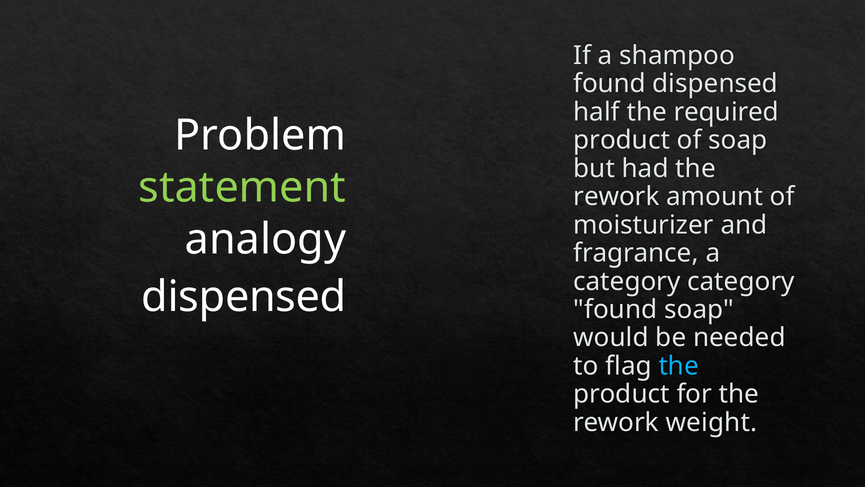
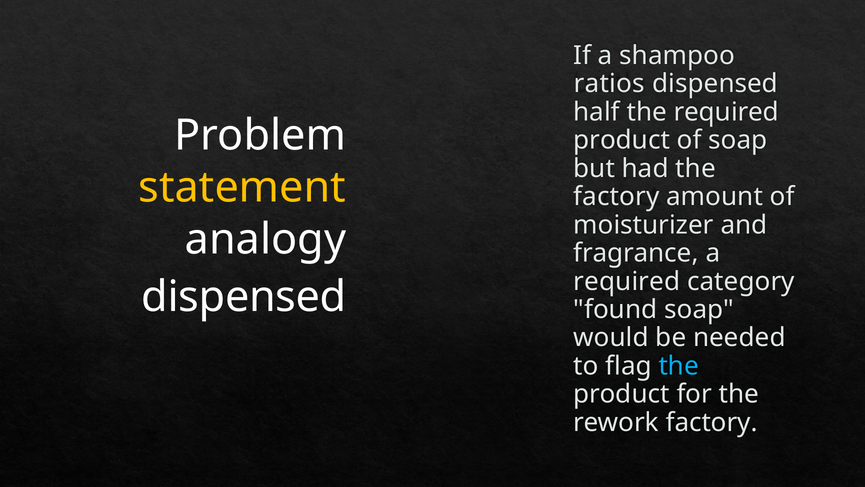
found at (610, 84): found -> ratios
statement colour: light green -> yellow
rework at (616, 196): rework -> factory
category at (627, 281): category -> required
rework weight: weight -> factory
